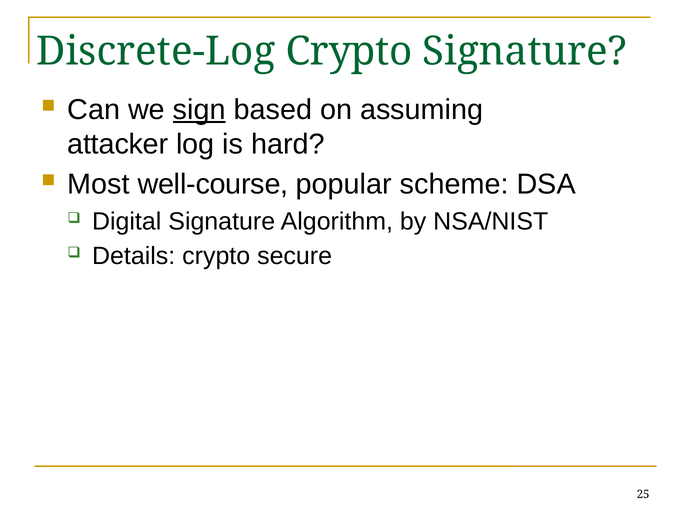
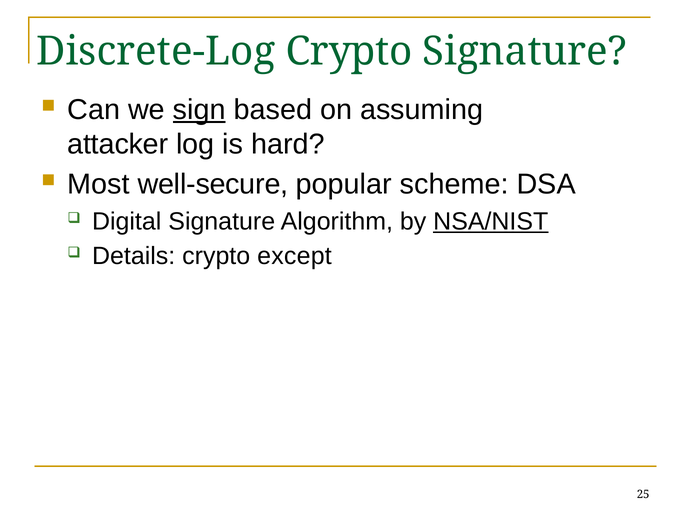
well-course: well-course -> well-secure
NSA/NIST underline: none -> present
secure: secure -> except
